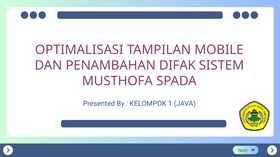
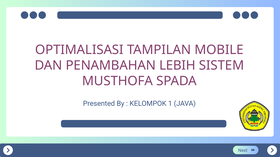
DIFAK: DIFAK -> LEBIH
